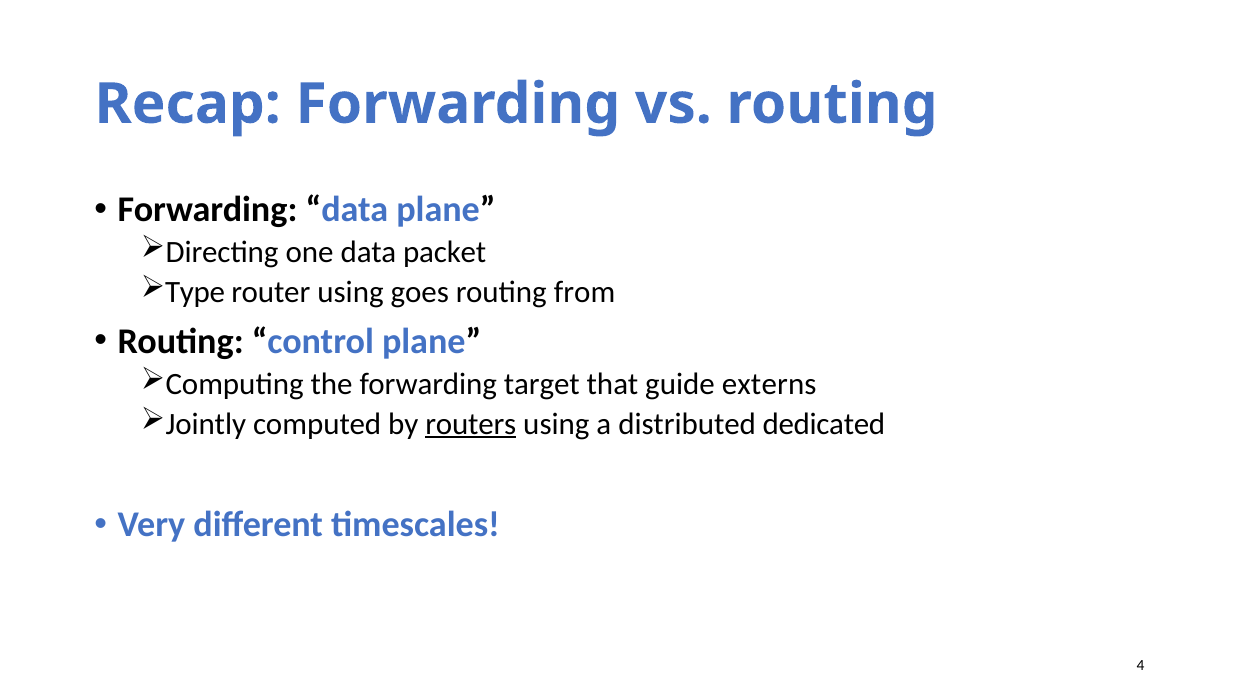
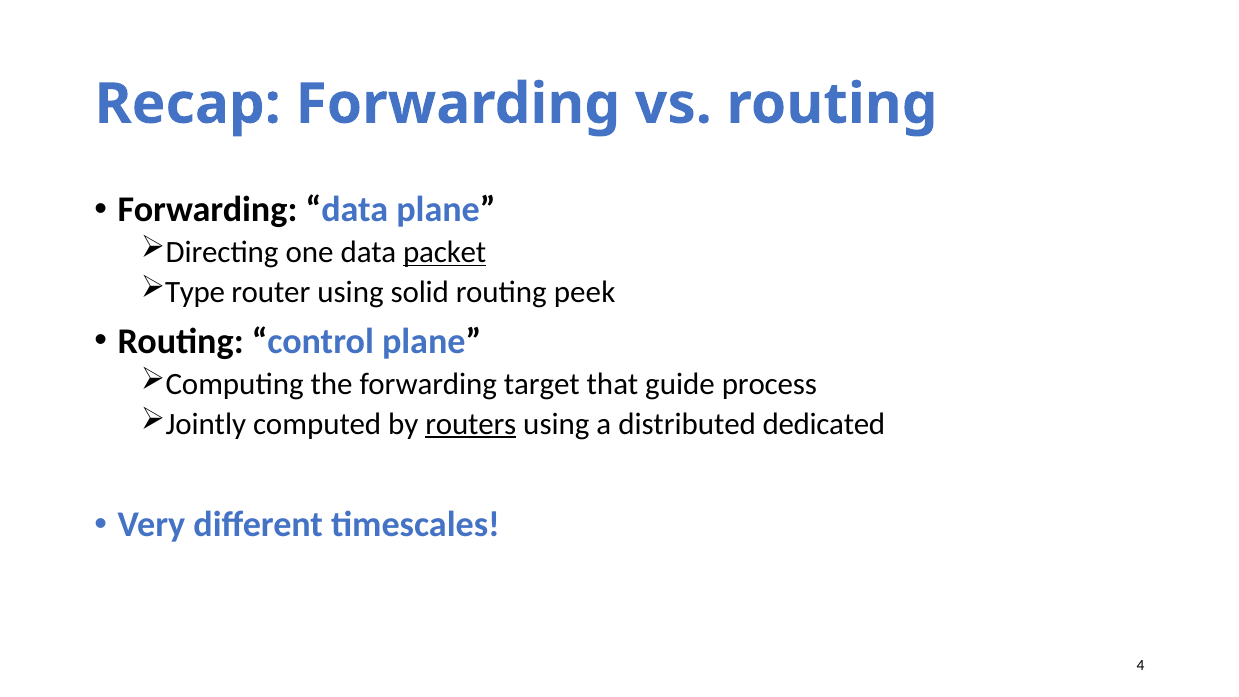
packet underline: none -> present
goes: goes -> solid
from: from -> peek
externs: externs -> process
